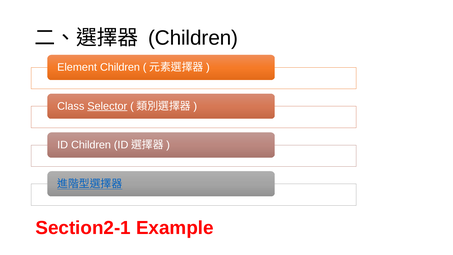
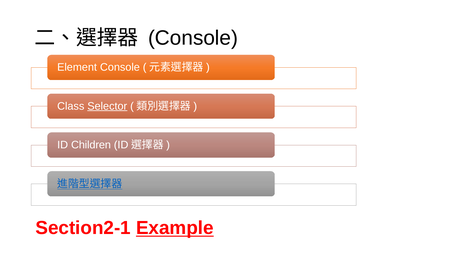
Children at (193, 38): Children -> Console
Children at (120, 67): Children -> Console
Example underline: none -> present
